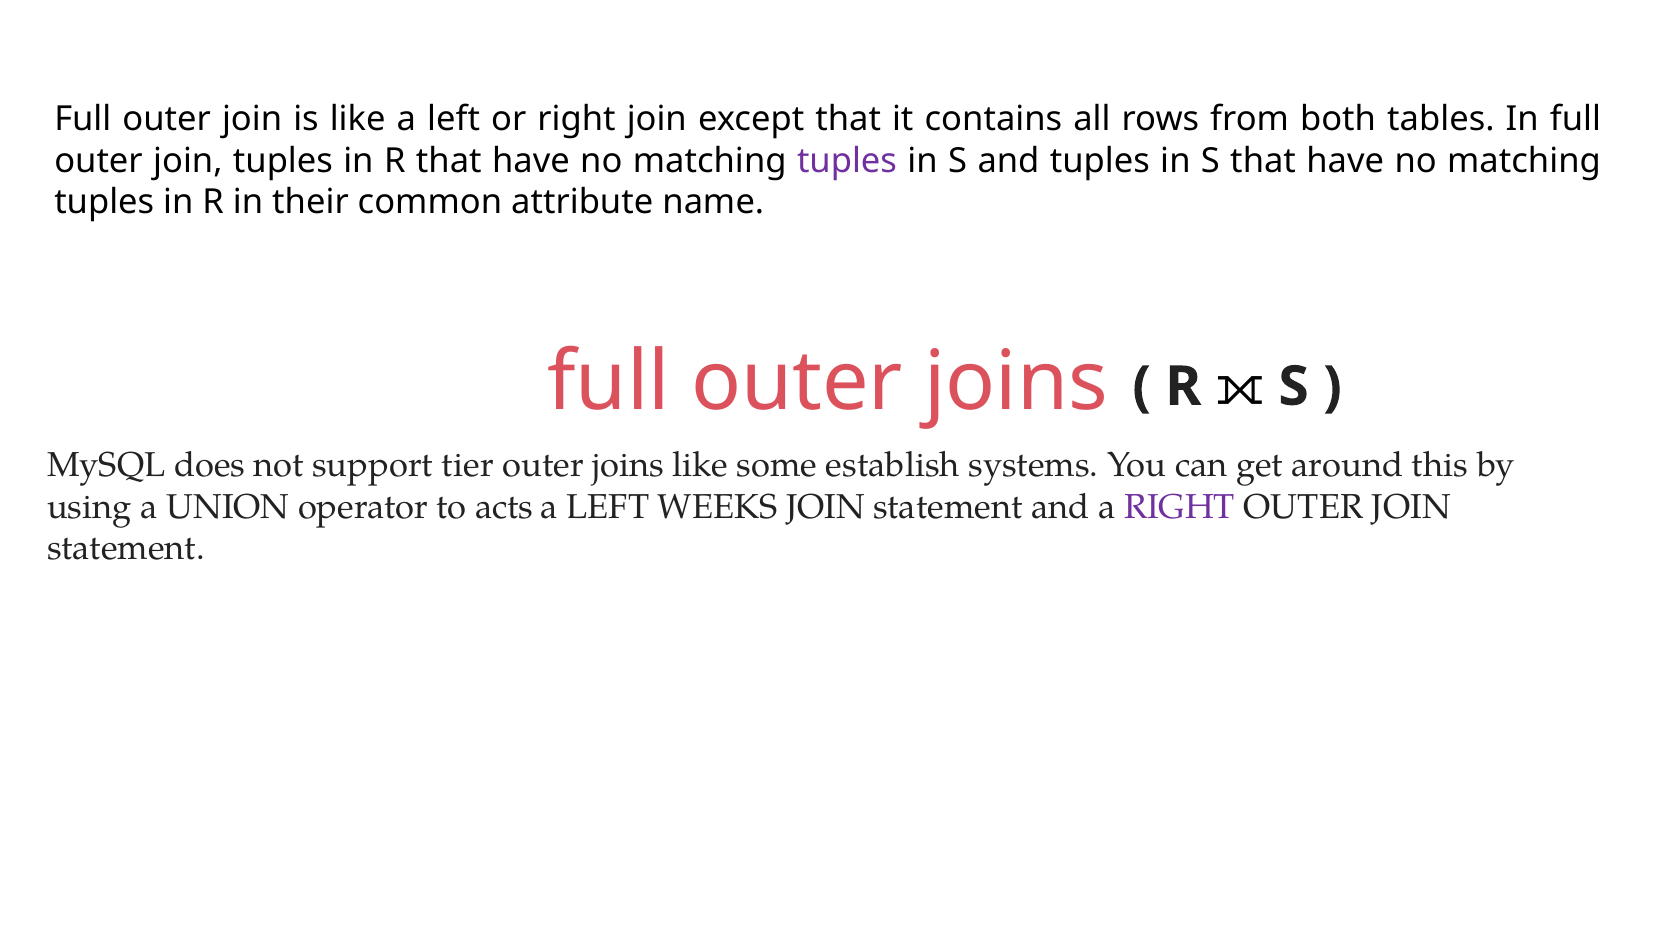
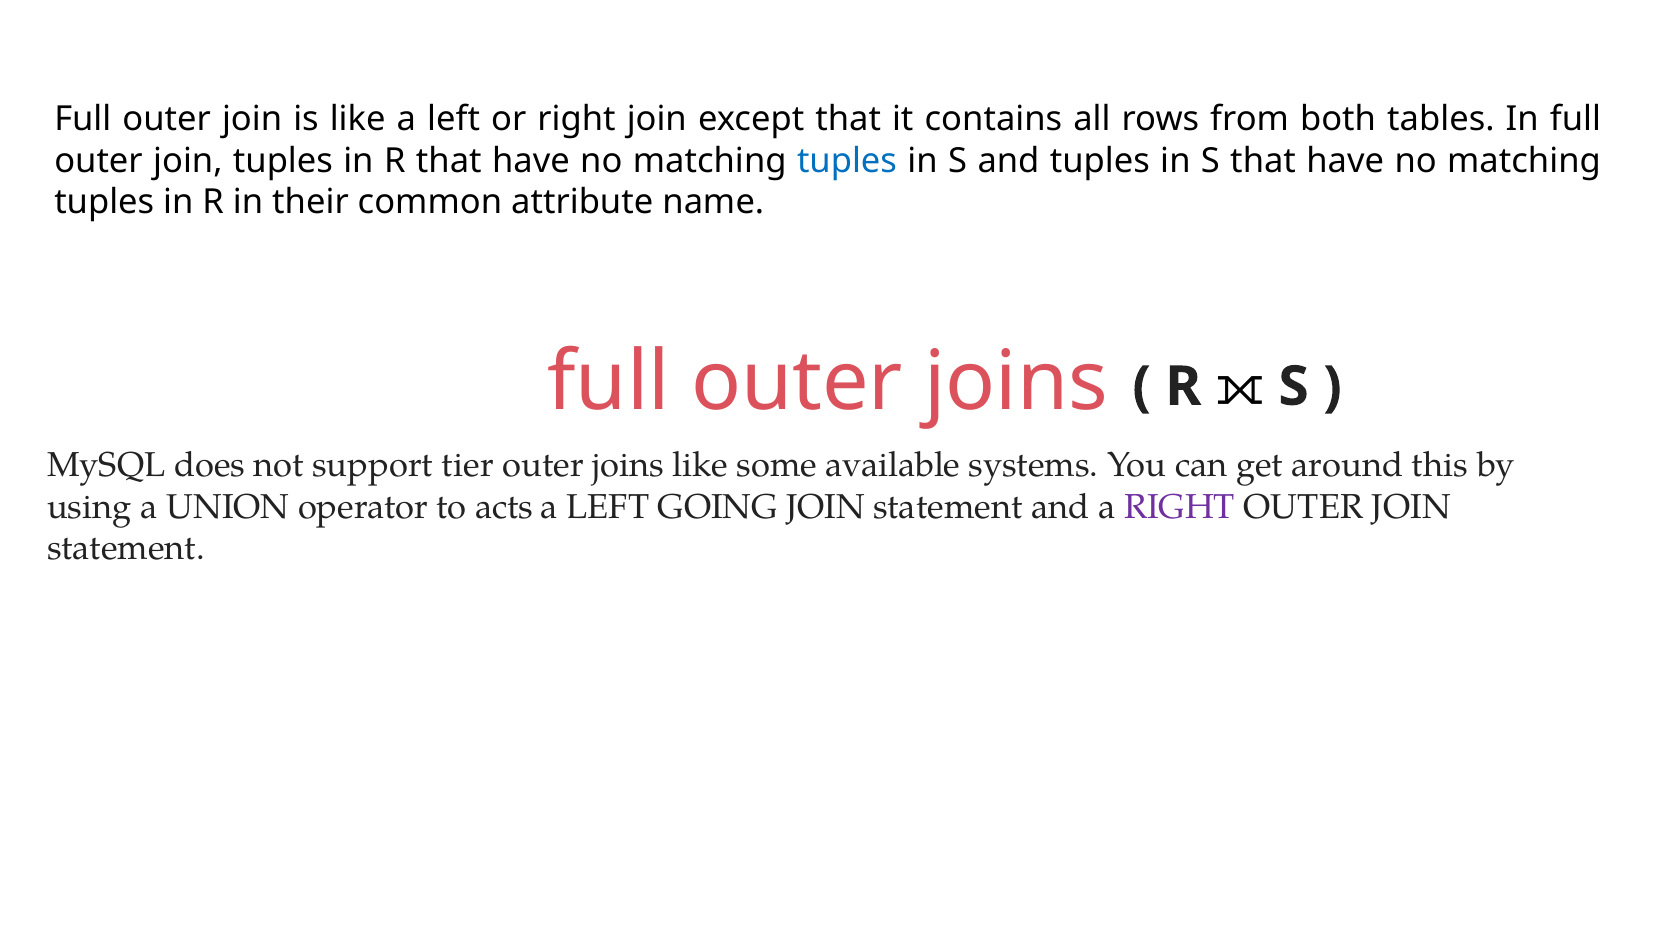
tuples at (847, 161) colour: purple -> blue
establish: establish -> available
WEEKS: WEEKS -> GOING
